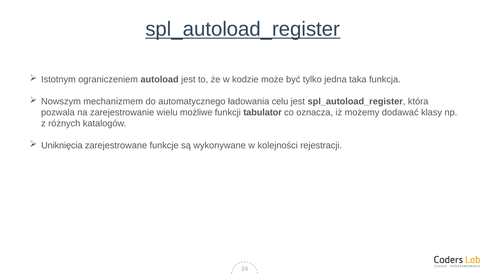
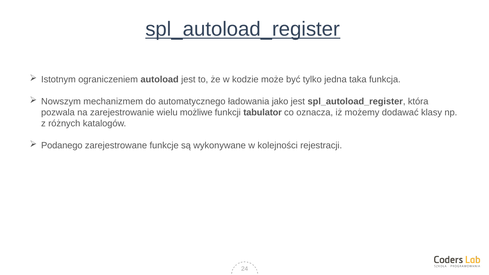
celu: celu -> jako
Uniknięcia: Uniknięcia -> Podanego
